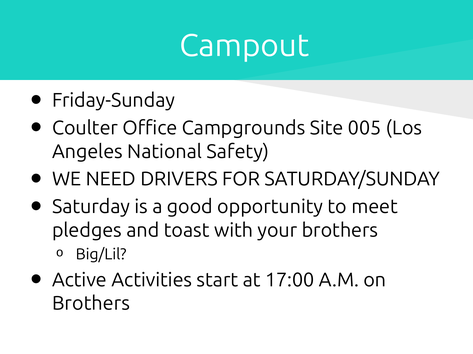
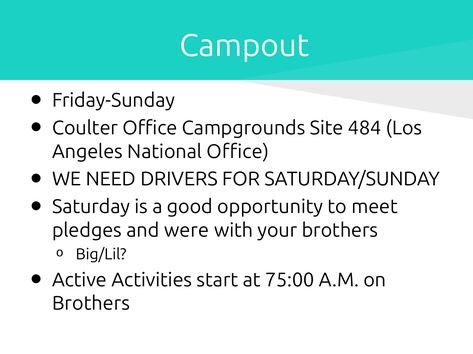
005: 005 -> 484
National Safety: Safety -> Office
toast: toast -> were
17:00: 17:00 -> 75:00
